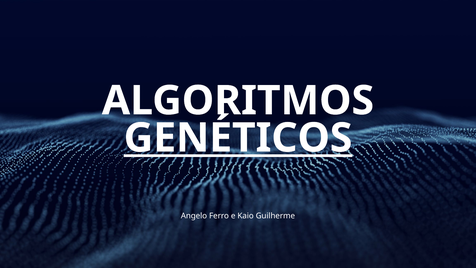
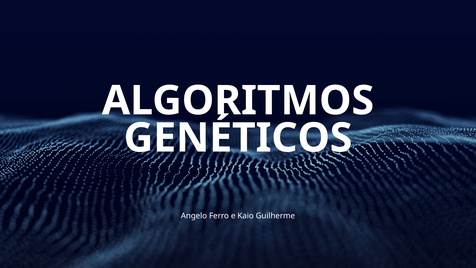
GENÉTICOS underline: present -> none
